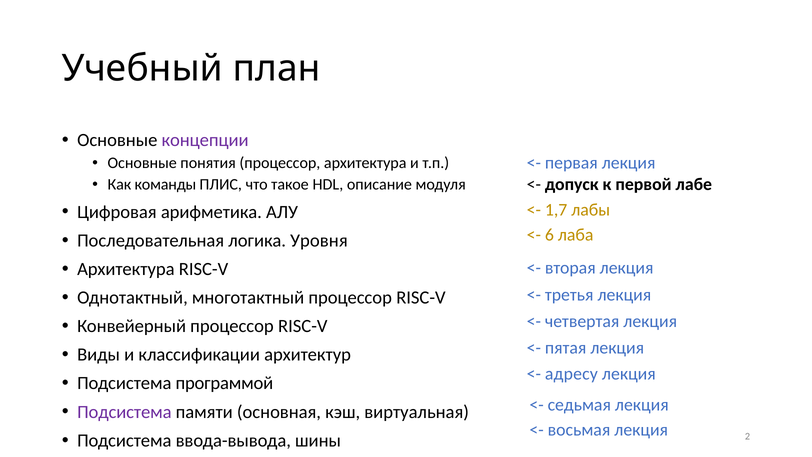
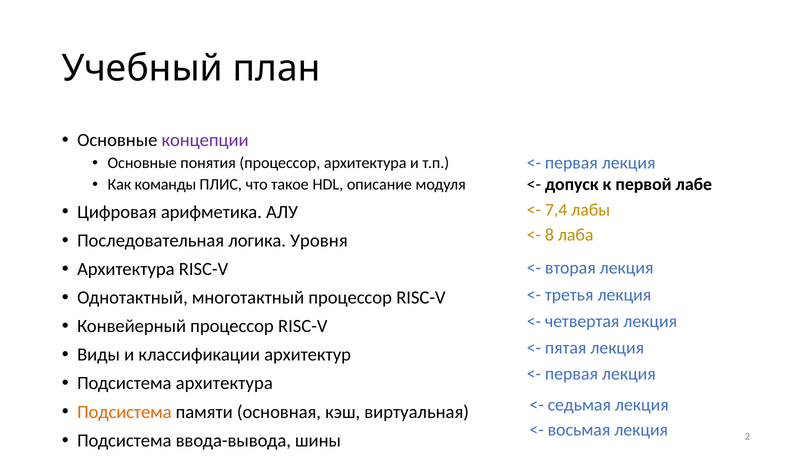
1,7: 1,7 -> 7,4
6: 6 -> 8
адресу at (571, 374): адресу -> первая
Подсистема программой: программой -> архитектура
Подсистема at (124, 412) colour: purple -> orange
